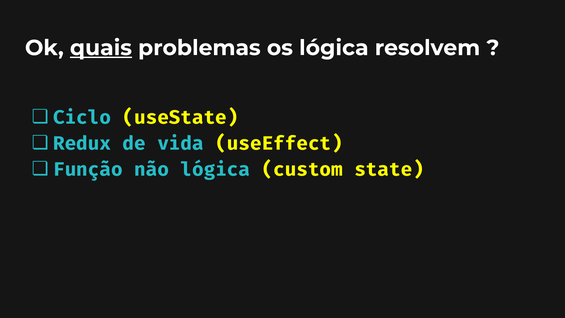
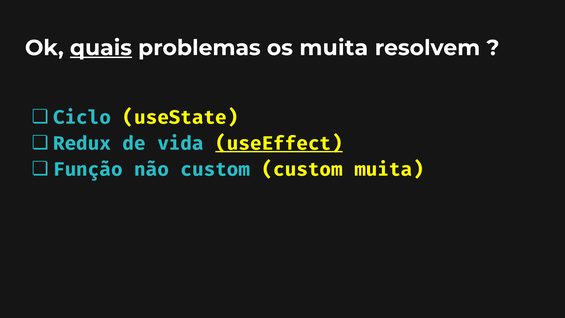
os lógica: lógica -> muita
useEffect underline: none -> present
não lógica: lógica -> custom
custom state: state -> muita
